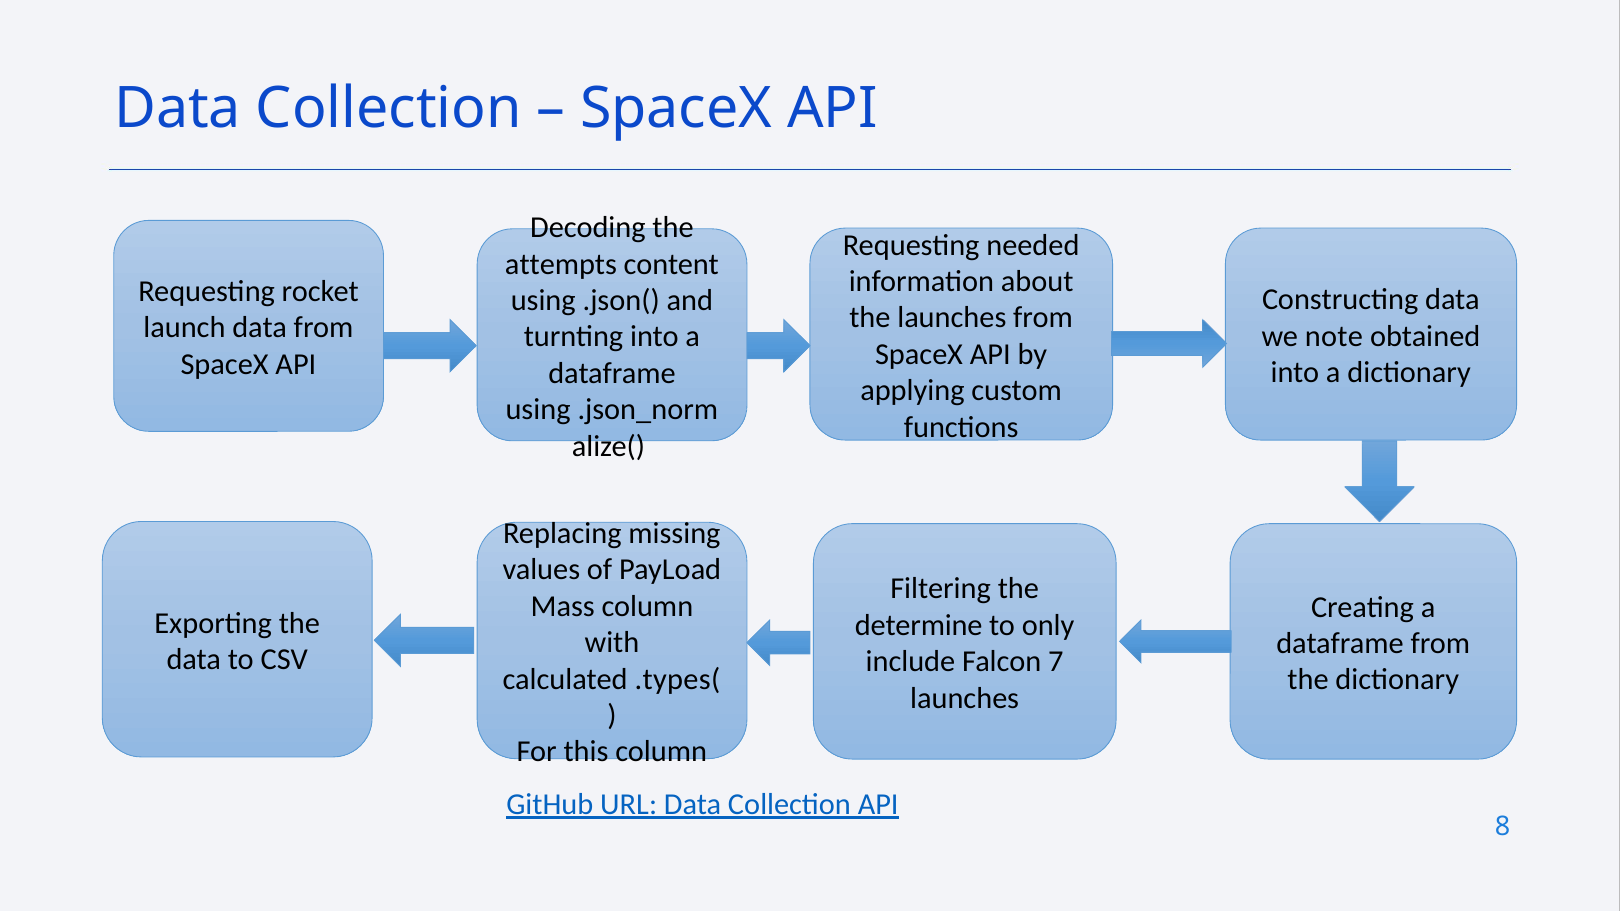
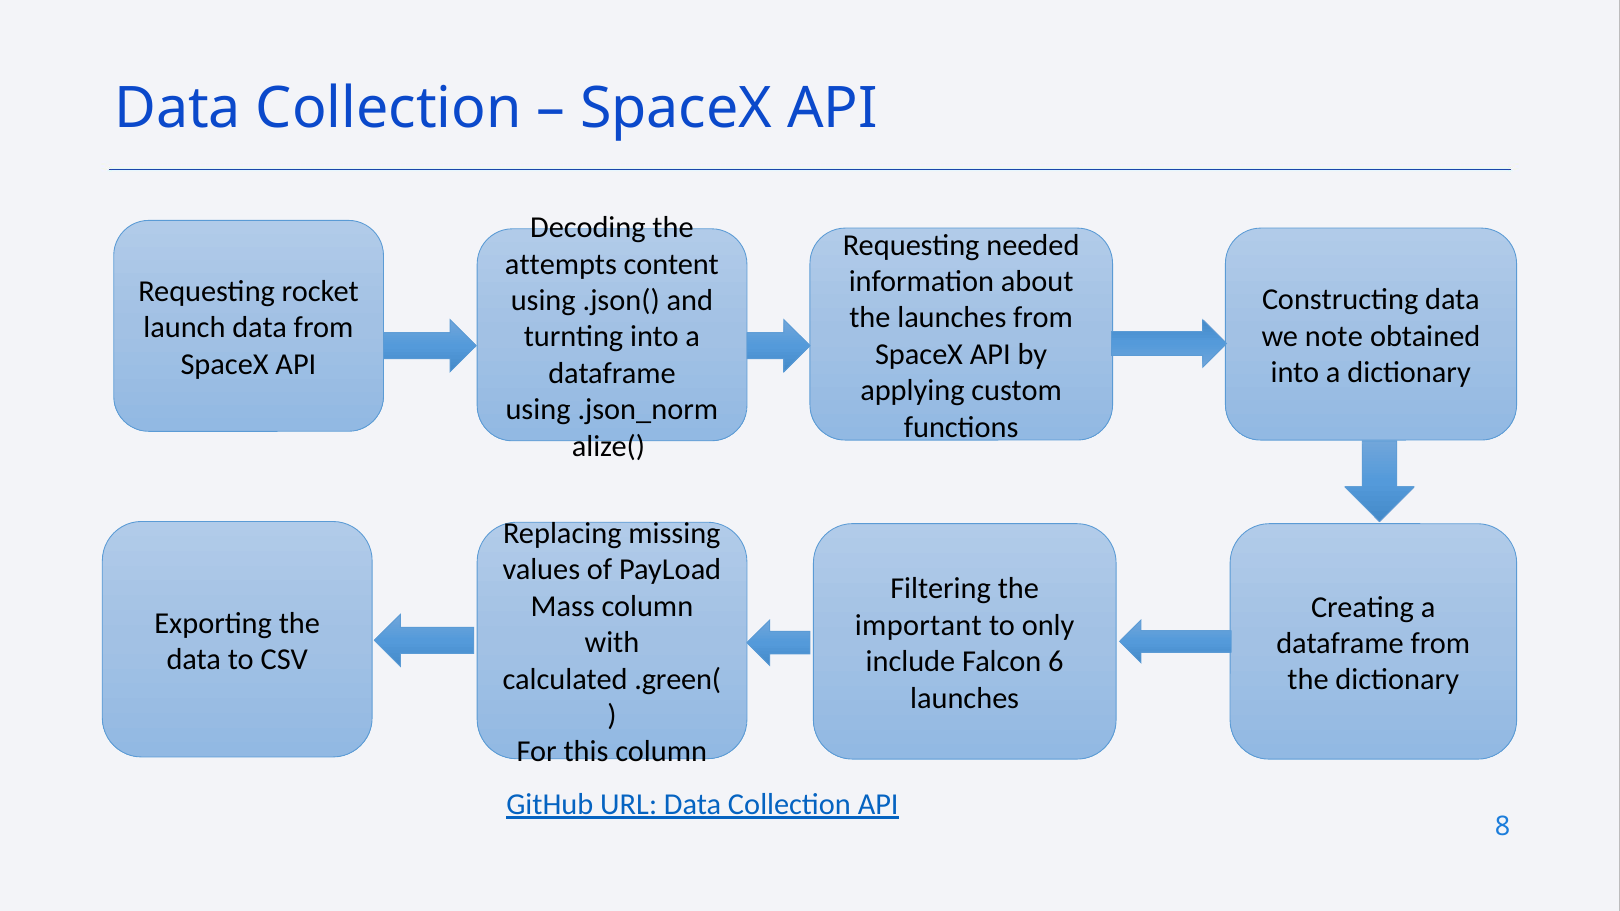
determine: determine -> important
7: 7 -> 6
.types(: .types( -> .green(
